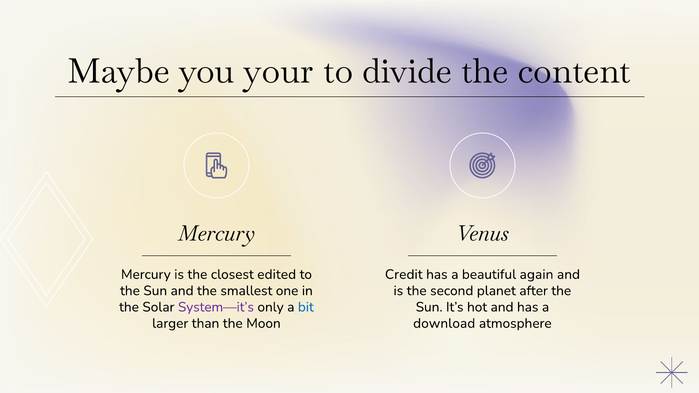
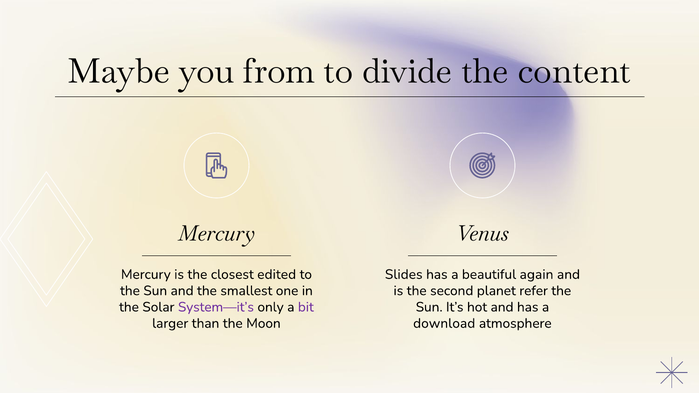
your: your -> from
Credit: Credit -> Slides
after: after -> refer
bit colour: blue -> purple
